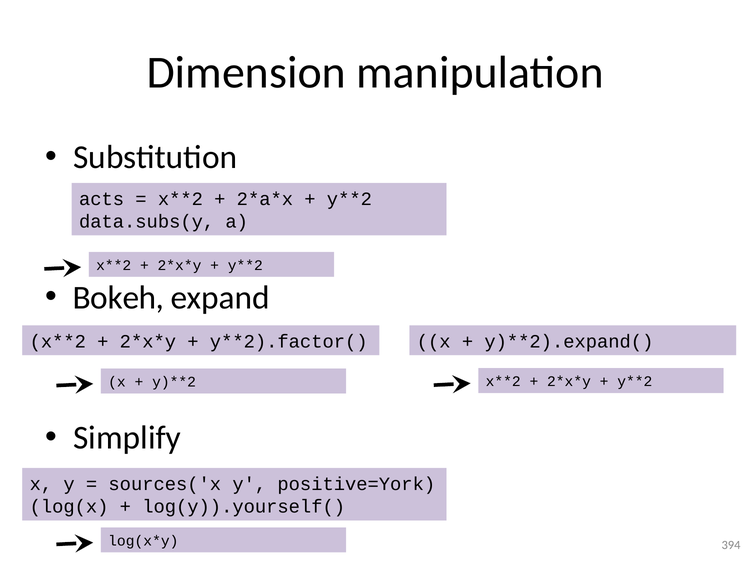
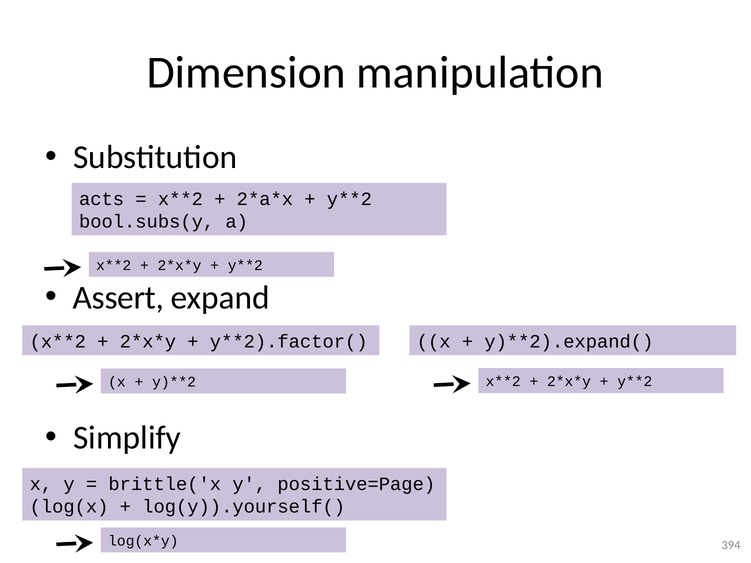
data.subs(y: data.subs(y -> bool.subs(y
Bokeh: Bokeh -> Assert
sources('x: sources('x -> brittle('x
positive=York: positive=York -> positive=Page
